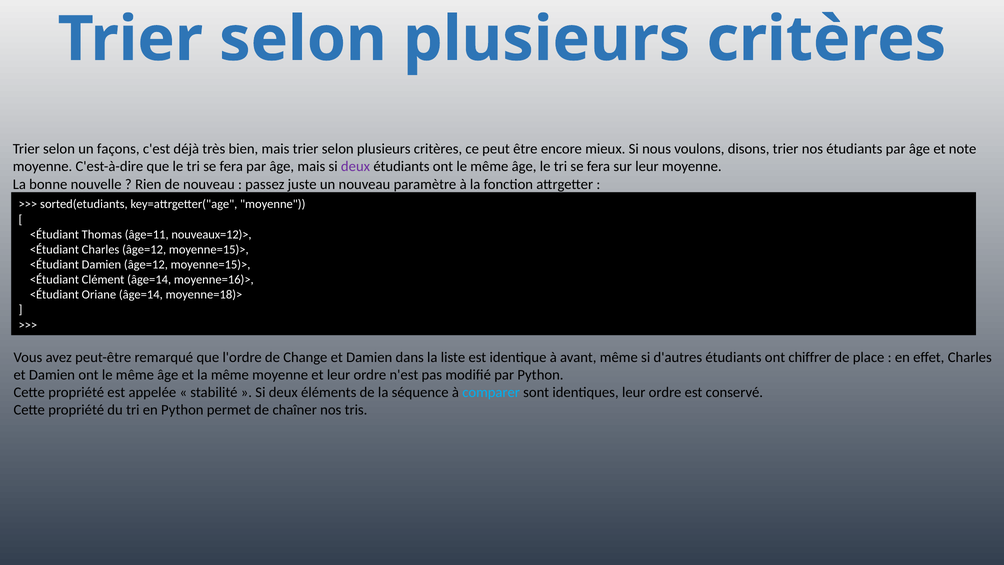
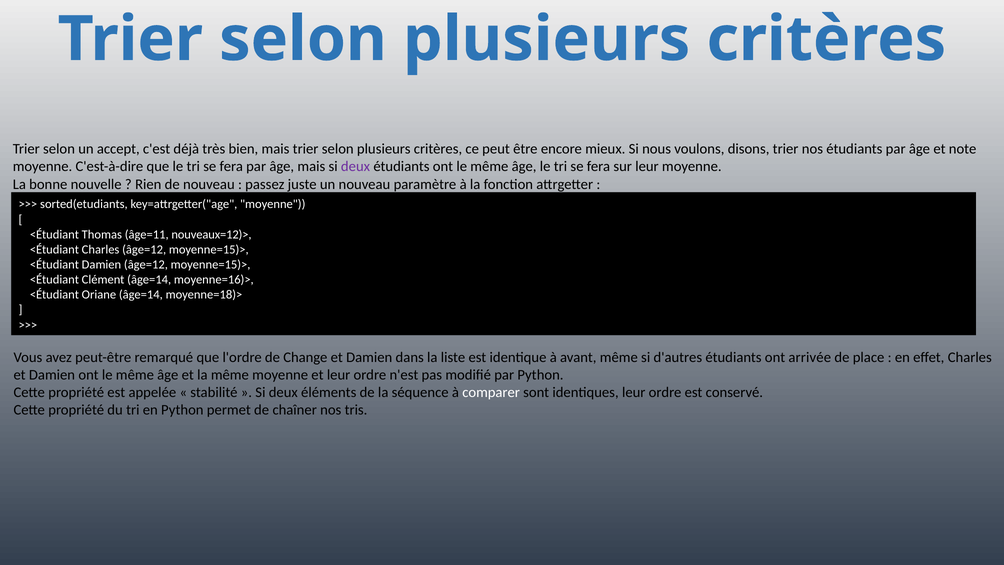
façons: façons -> accept
chiffrer: chiffrer -> arrivée
comparer colour: light blue -> white
